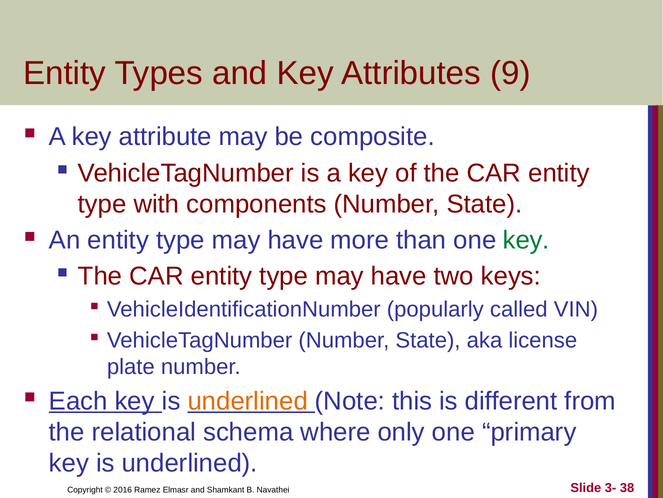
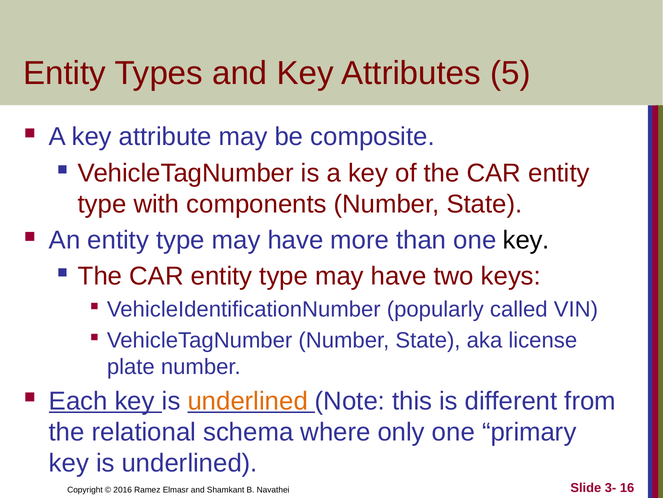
9: 9 -> 5
key at (526, 240) colour: green -> black
38: 38 -> 16
